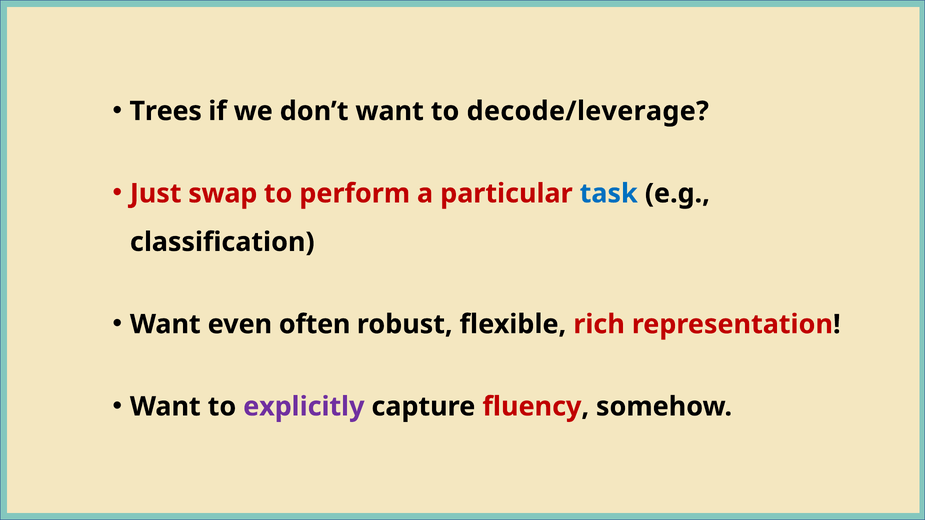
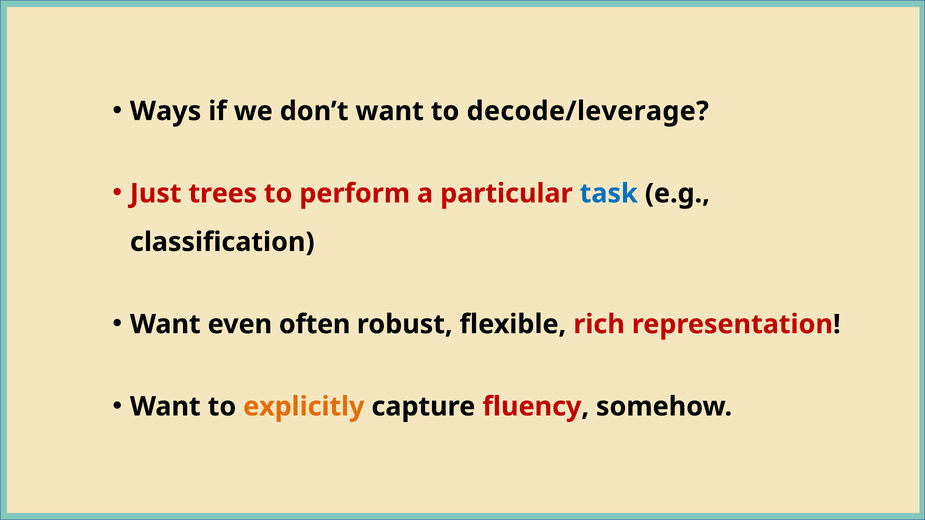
Trees: Trees -> Ways
swap: swap -> trees
explicitly colour: purple -> orange
